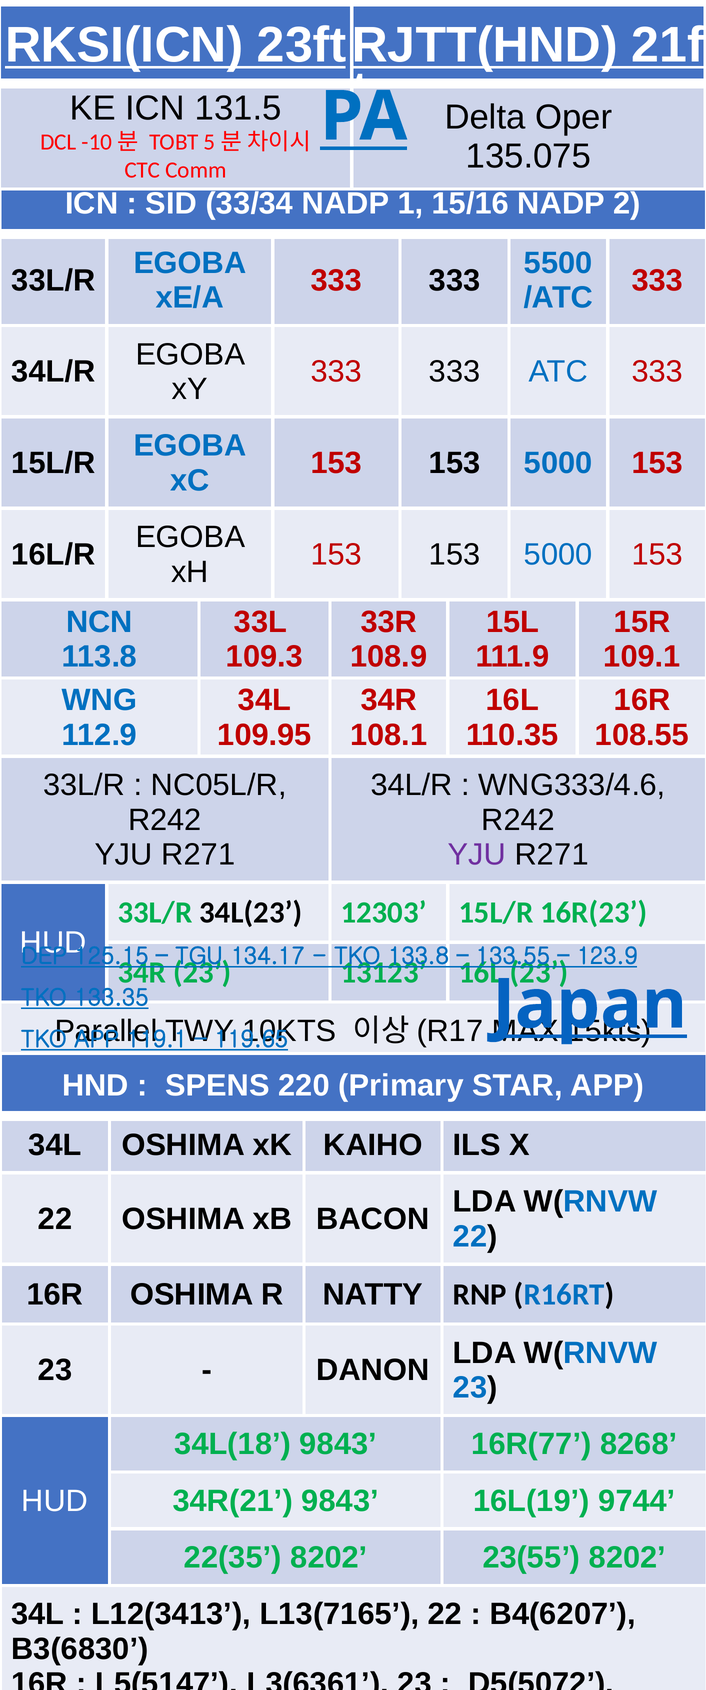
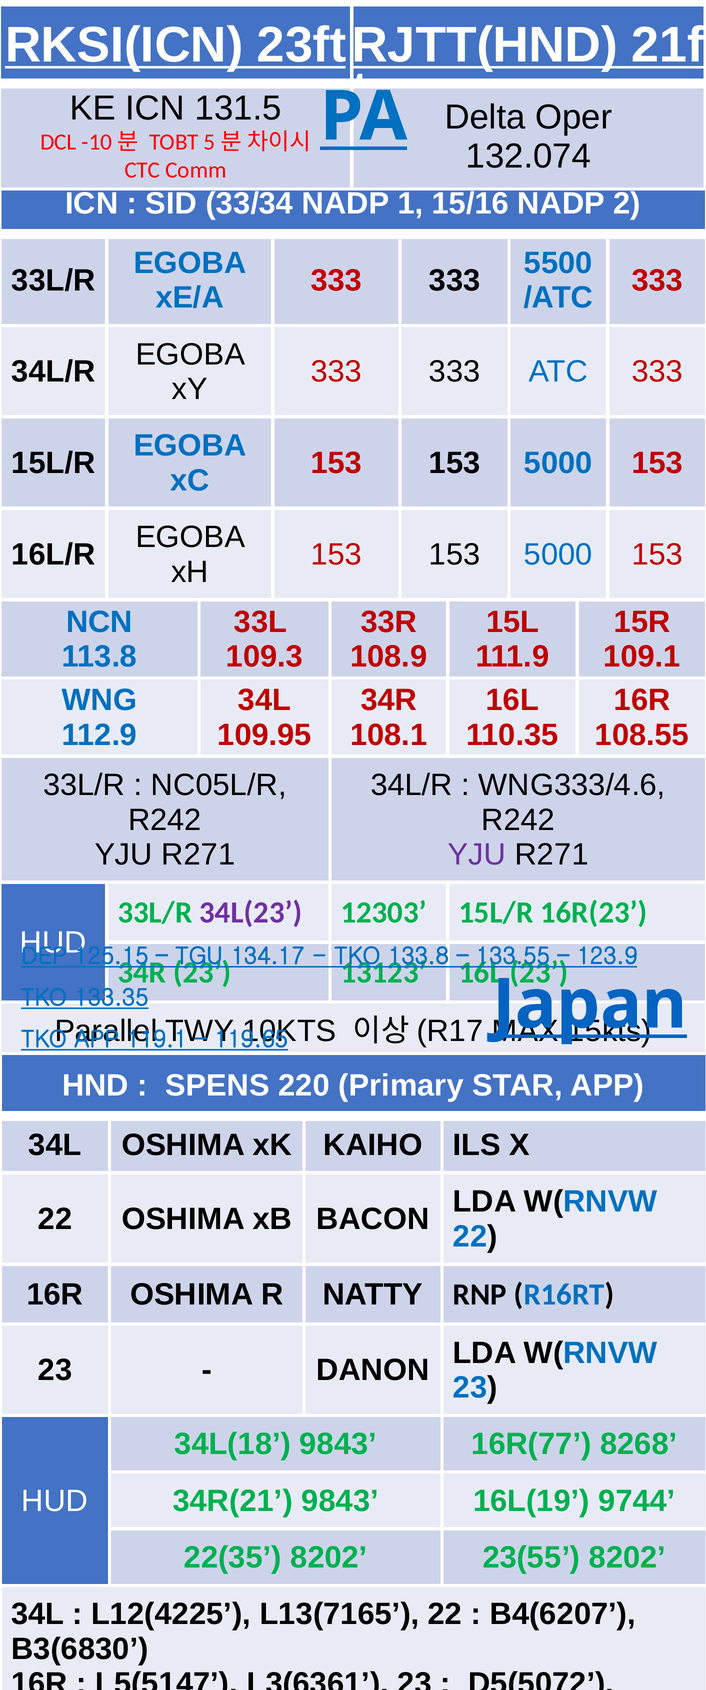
135.075: 135.075 -> 132.074
34L(23 colour: black -> purple
L12(3413: L12(3413 -> L12(4225
